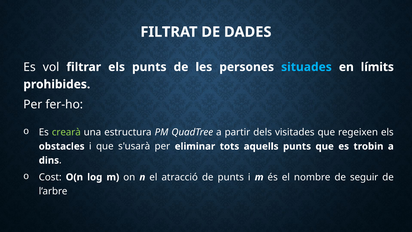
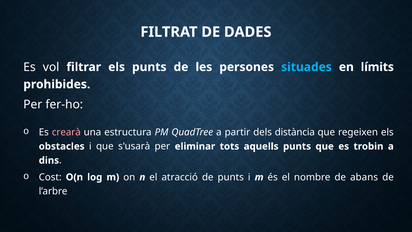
crearà colour: light green -> pink
visitades: visitades -> distància
seguir: seguir -> abans
